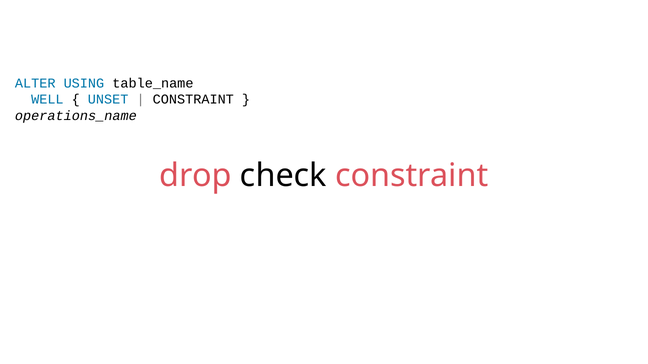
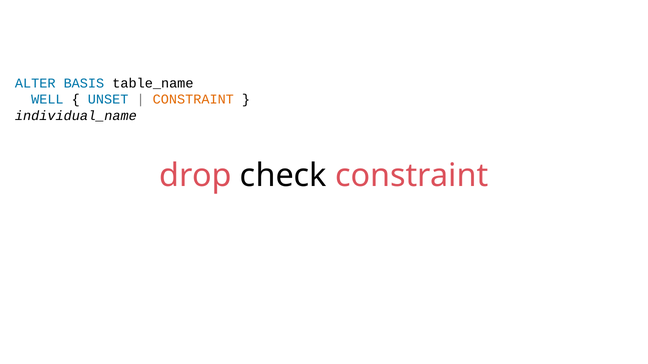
USING: USING -> BASIS
CONSTRAINT at (193, 100) colour: black -> orange
operations_name: operations_name -> individual_name
